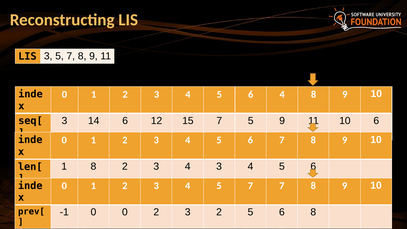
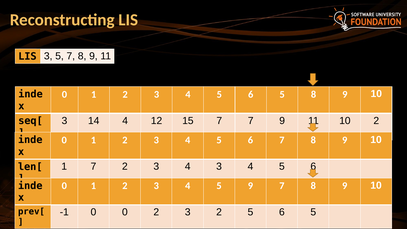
4 5 6 4: 4 -> 5
14 6: 6 -> 4
7 5: 5 -> 7
10 6: 6 -> 2
1 8: 8 -> 7
4 5 7: 7 -> 9
2 5 6 8: 8 -> 5
